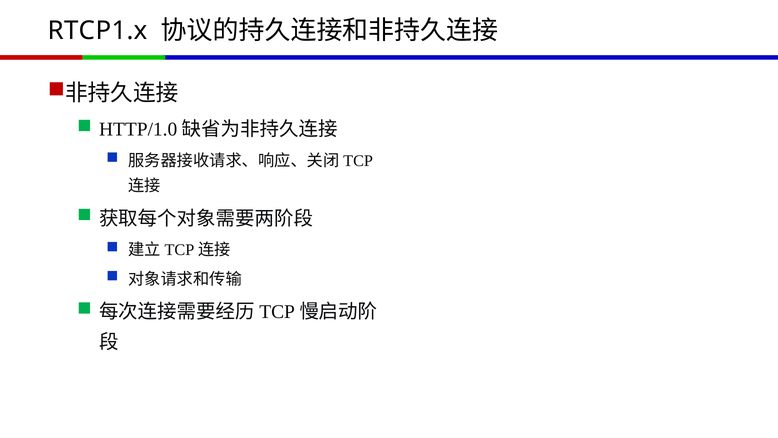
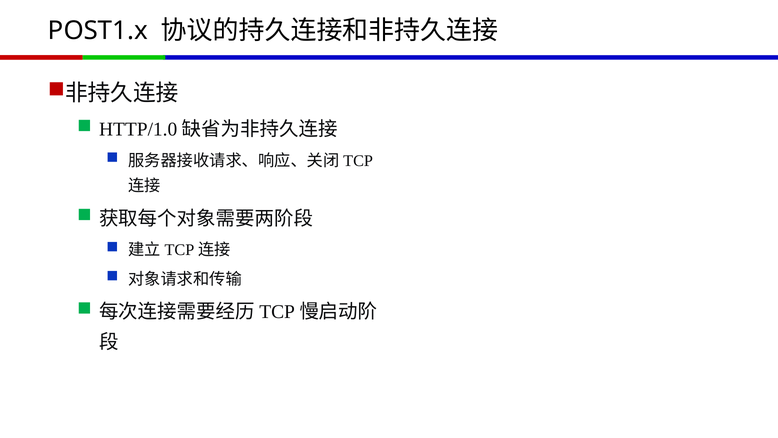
RTCP1.x: RTCP1.x -> POST1.x
